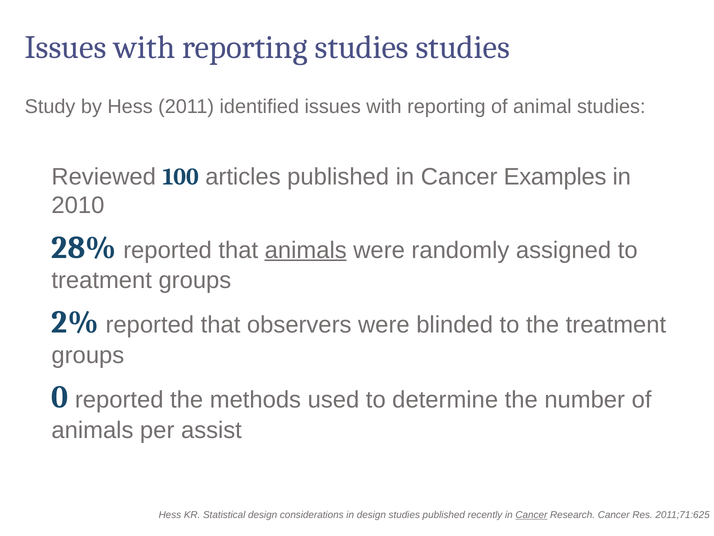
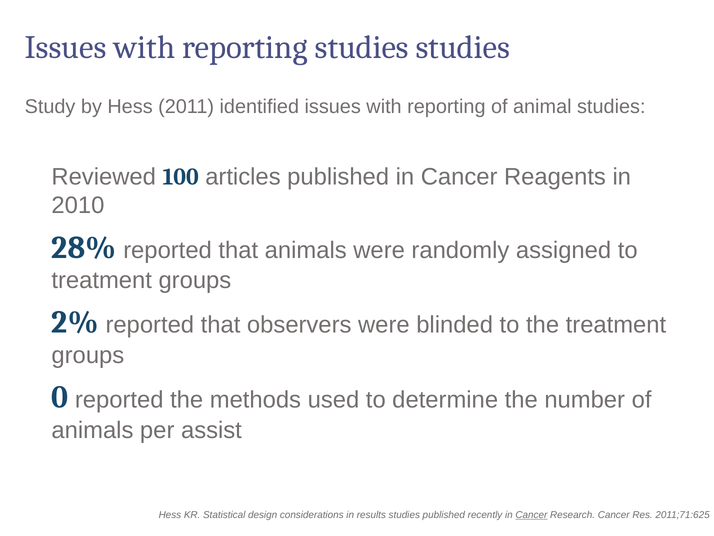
Examples: Examples -> Reagents
animals at (306, 250) underline: present -> none
in design: design -> results
